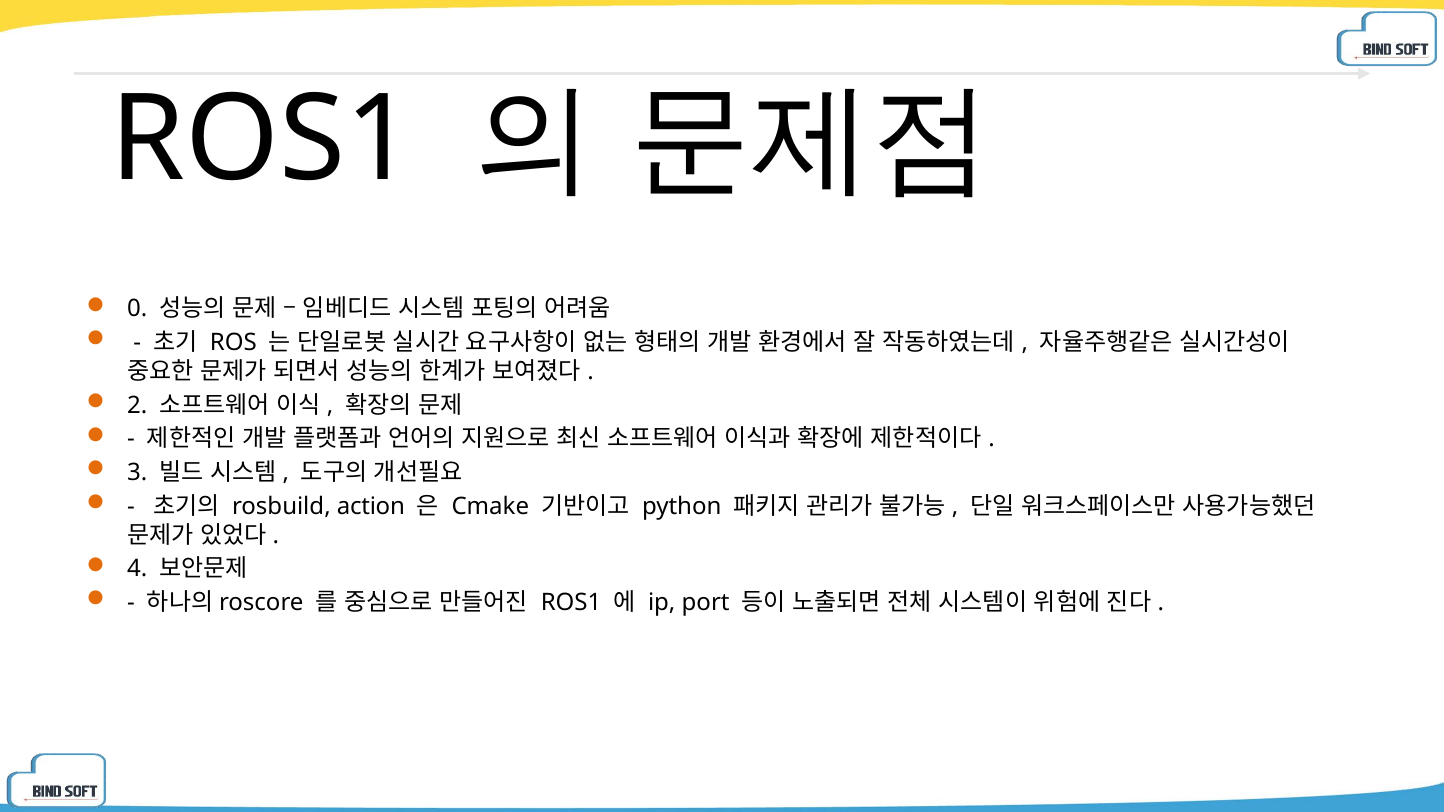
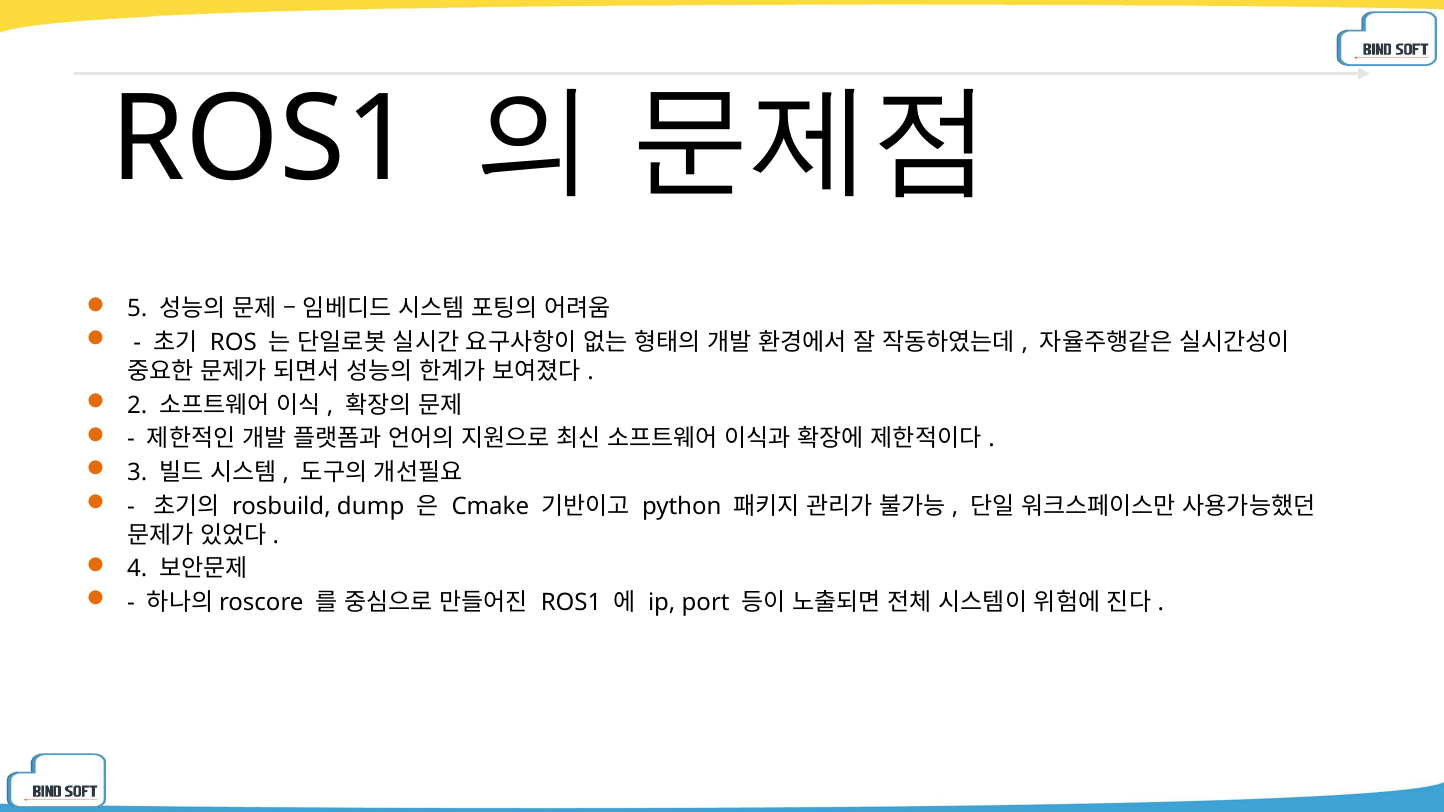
0: 0 -> 5
action: action -> dump
